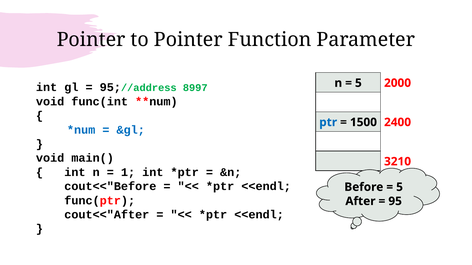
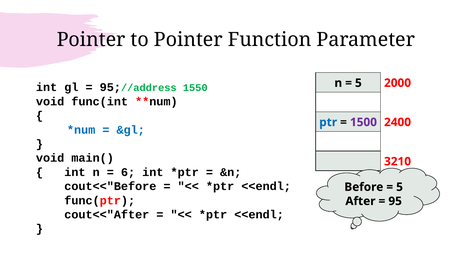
8997: 8997 -> 1550
1500 colour: black -> purple
1: 1 -> 6
